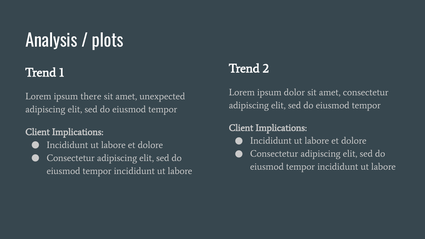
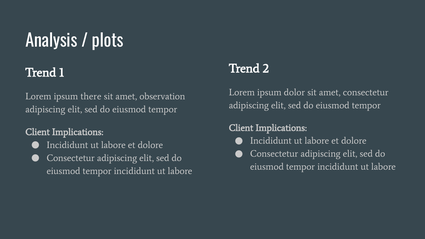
unexpected: unexpected -> observation
